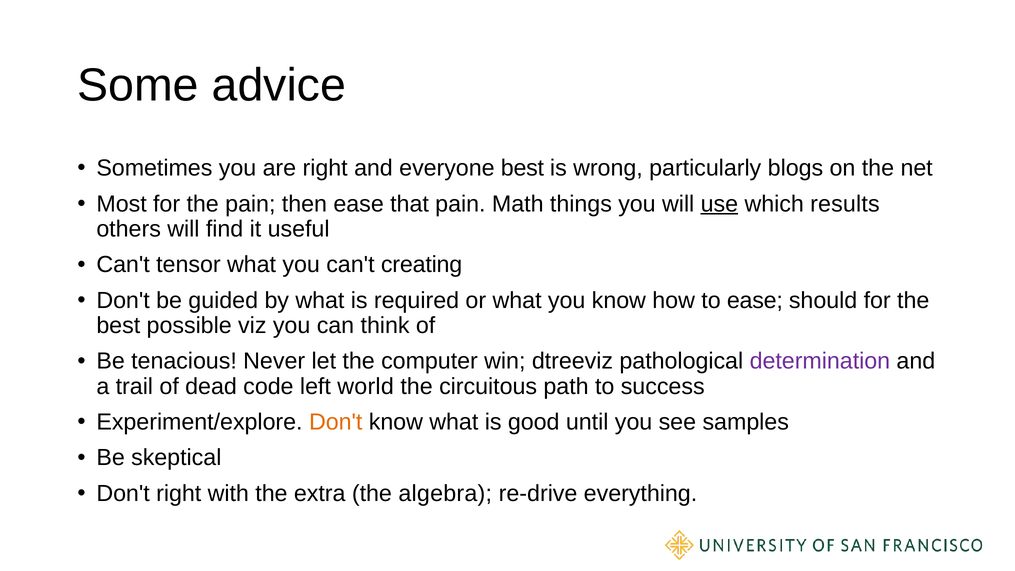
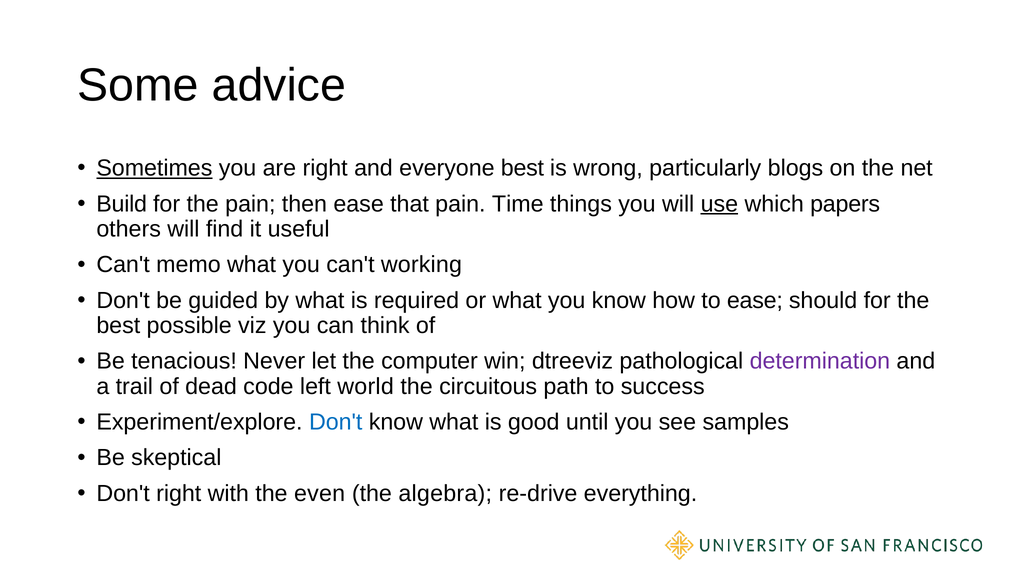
Sometimes underline: none -> present
Most: Most -> Build
Math: Math -> Time
results: results -> papers
tensor: tensor -> memo
creating: creating -> working
Don't at (336, 422) colour: orange -> blue
extra: extra -> even
